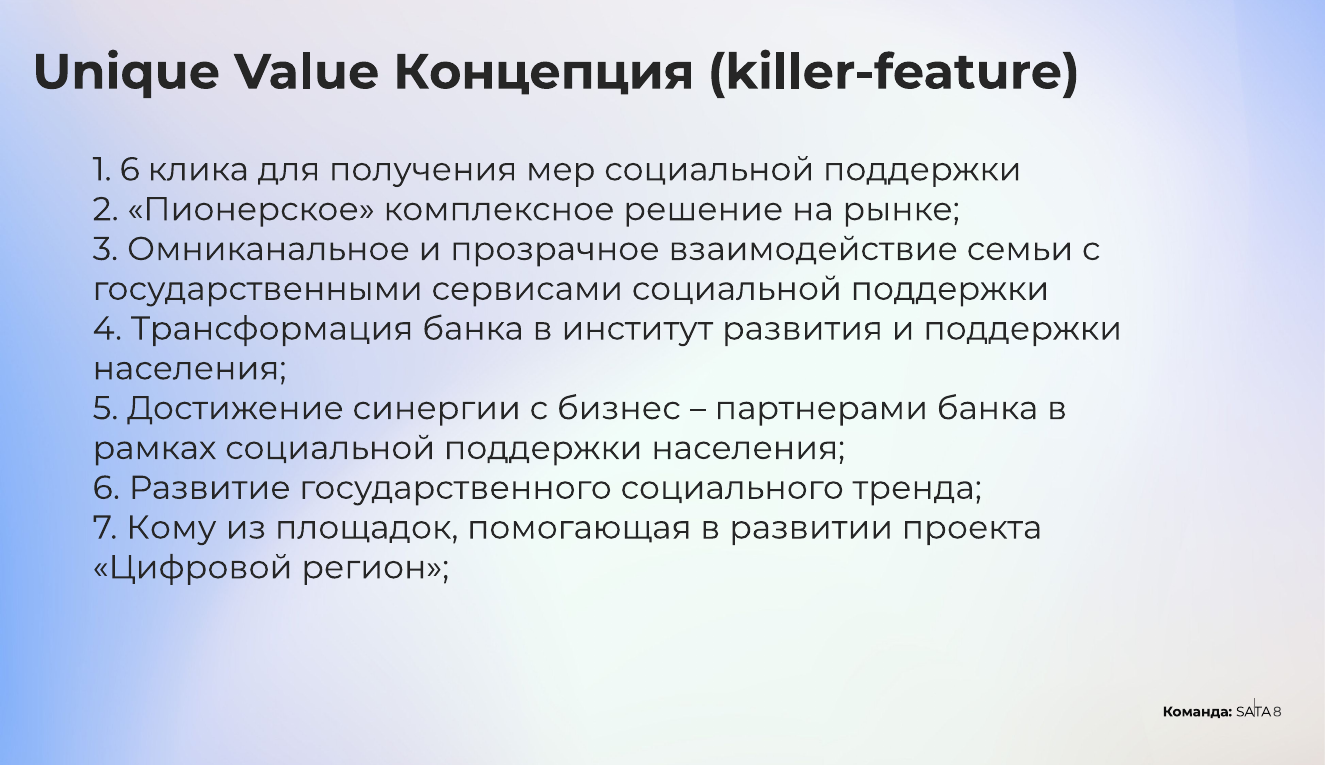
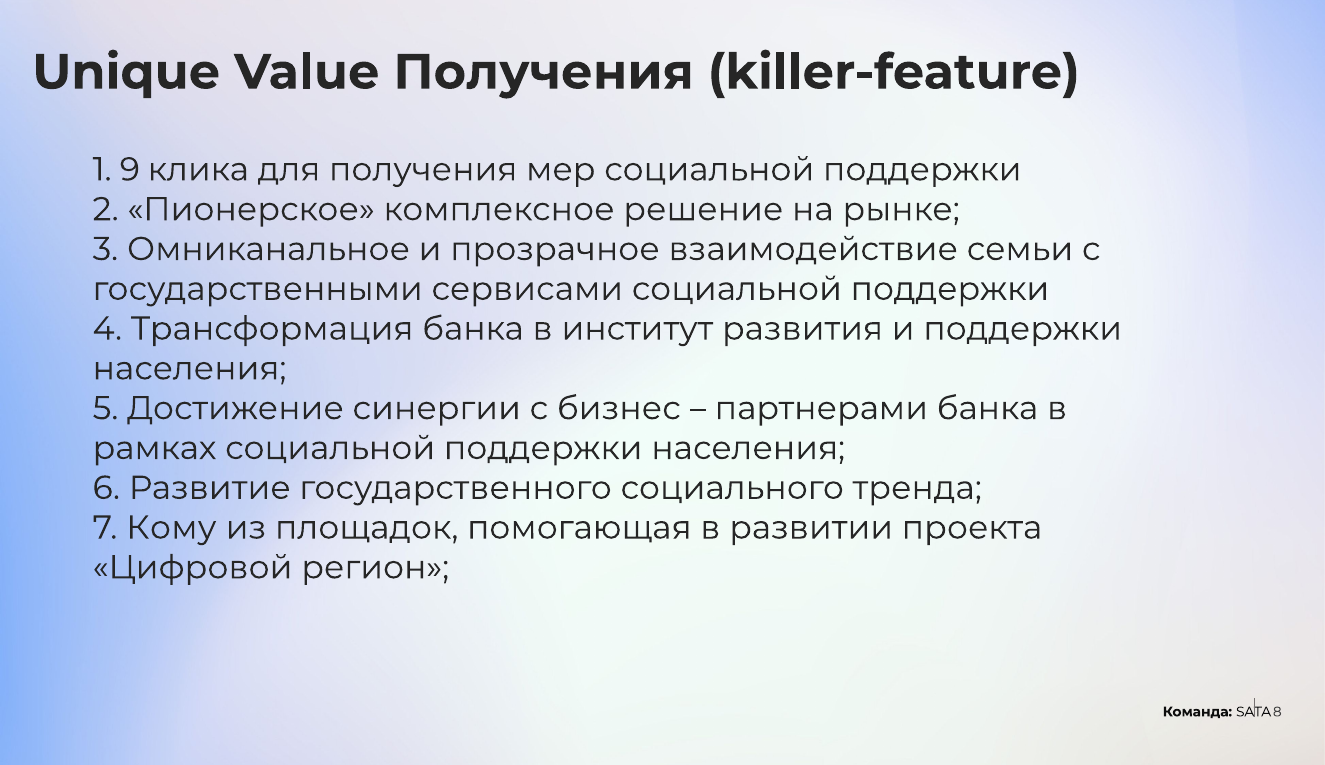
Value Концепция: Концепция -> Получения
1 6: 6 -> 9
